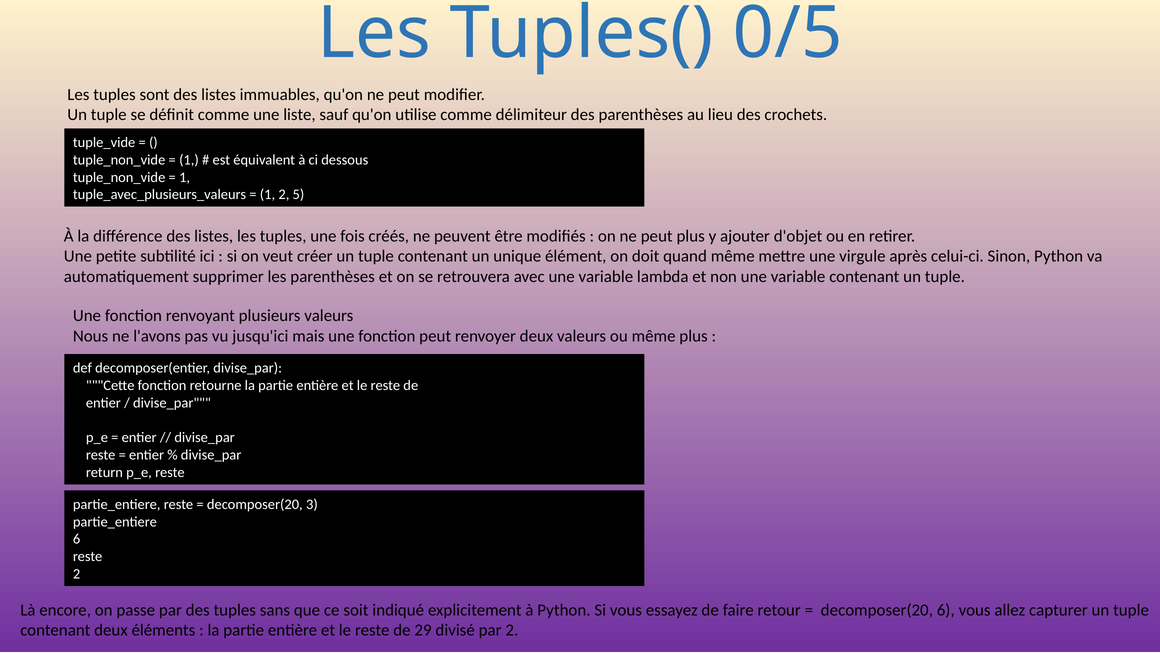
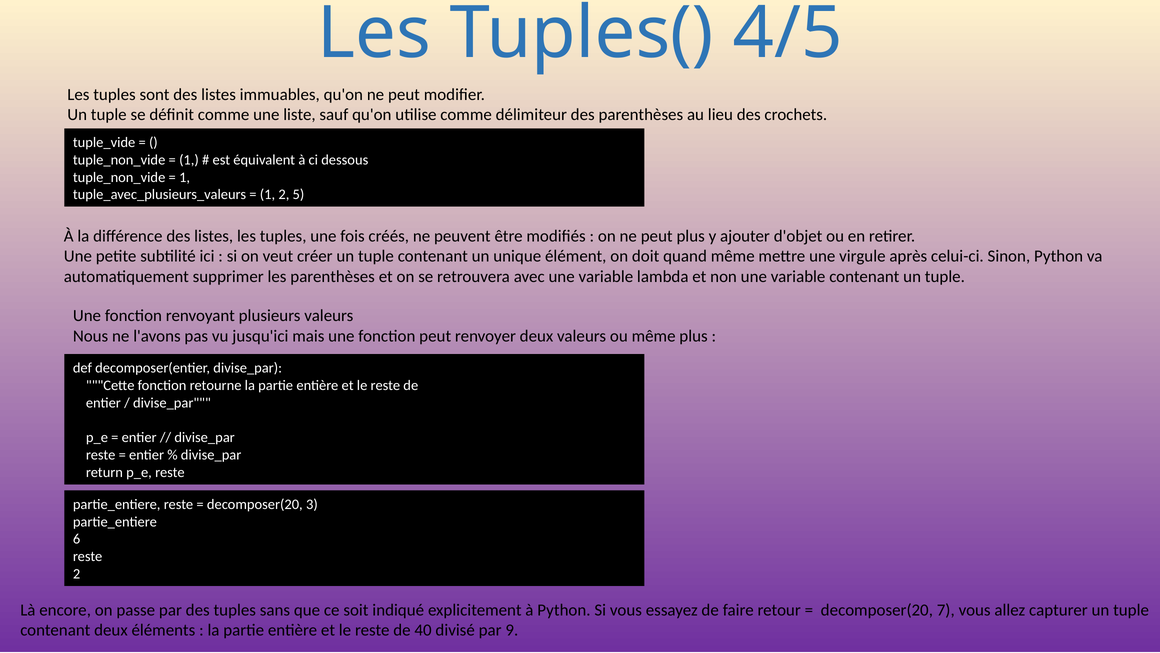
0/5: 0/5 -> 4/5
decomposer(20 6: 6 -> 7
29: 29 -> 40
par 2: 2 -> 9
